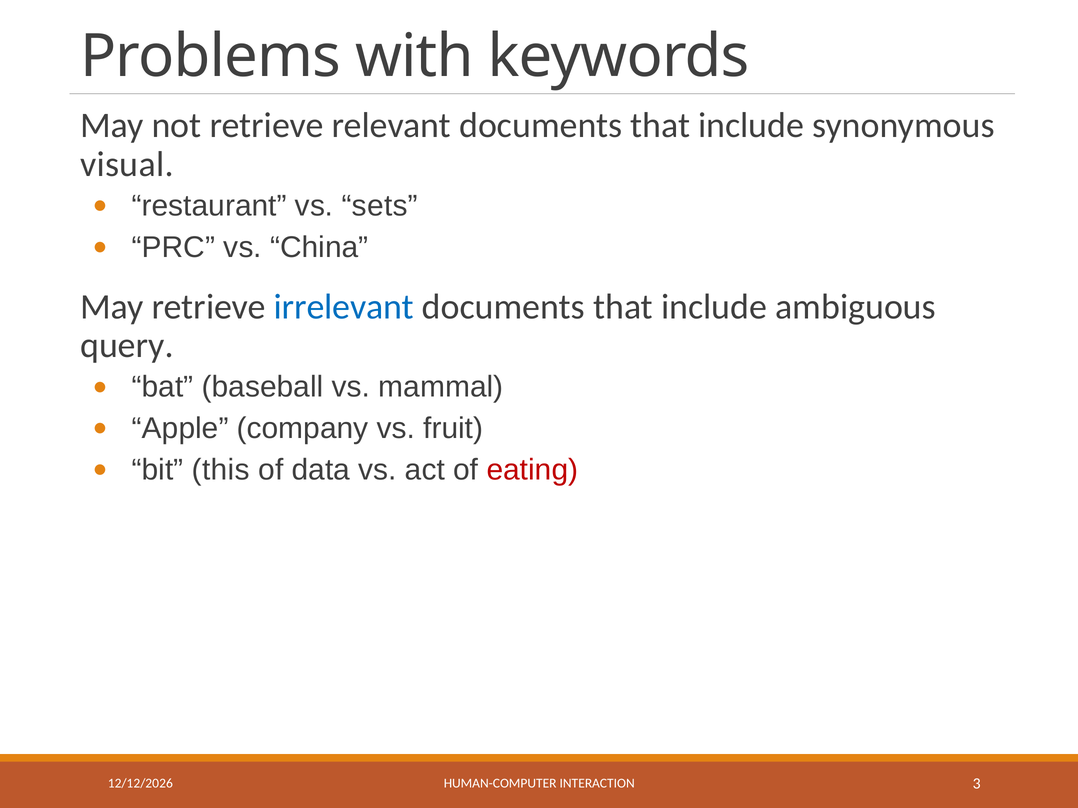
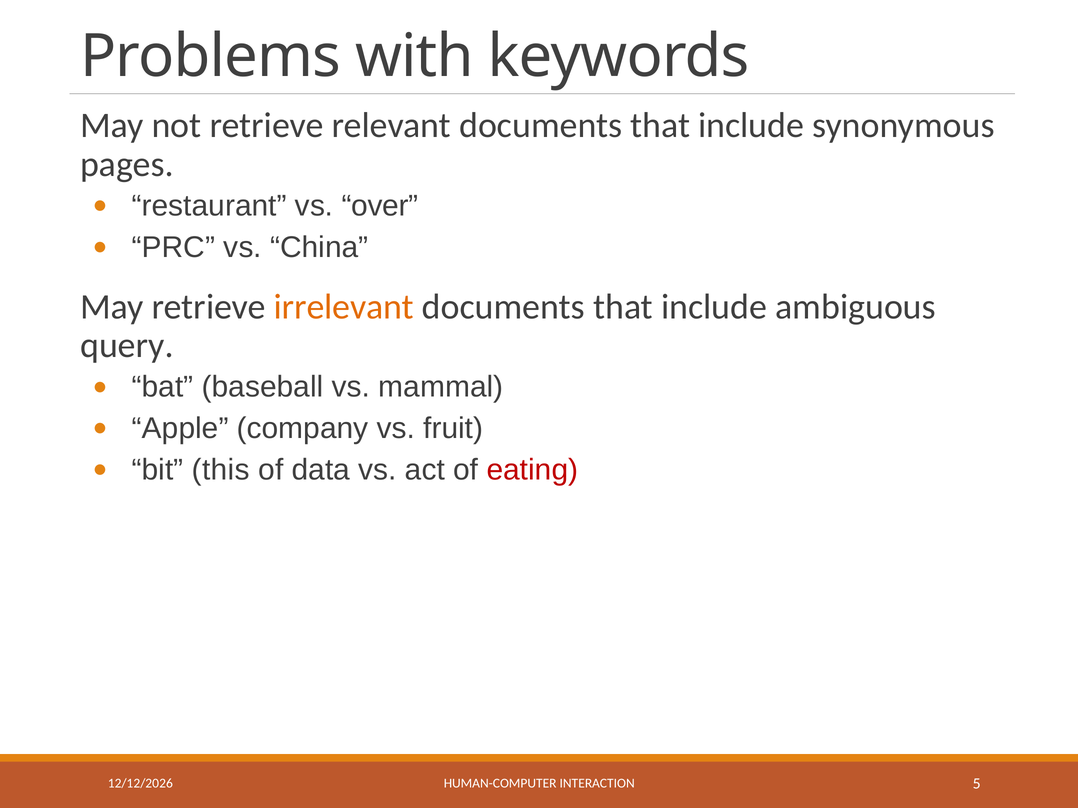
visual: visual -> pages
sets: sets -> over
irrelevant colour: blue -> orange
3: 3 -> 5
